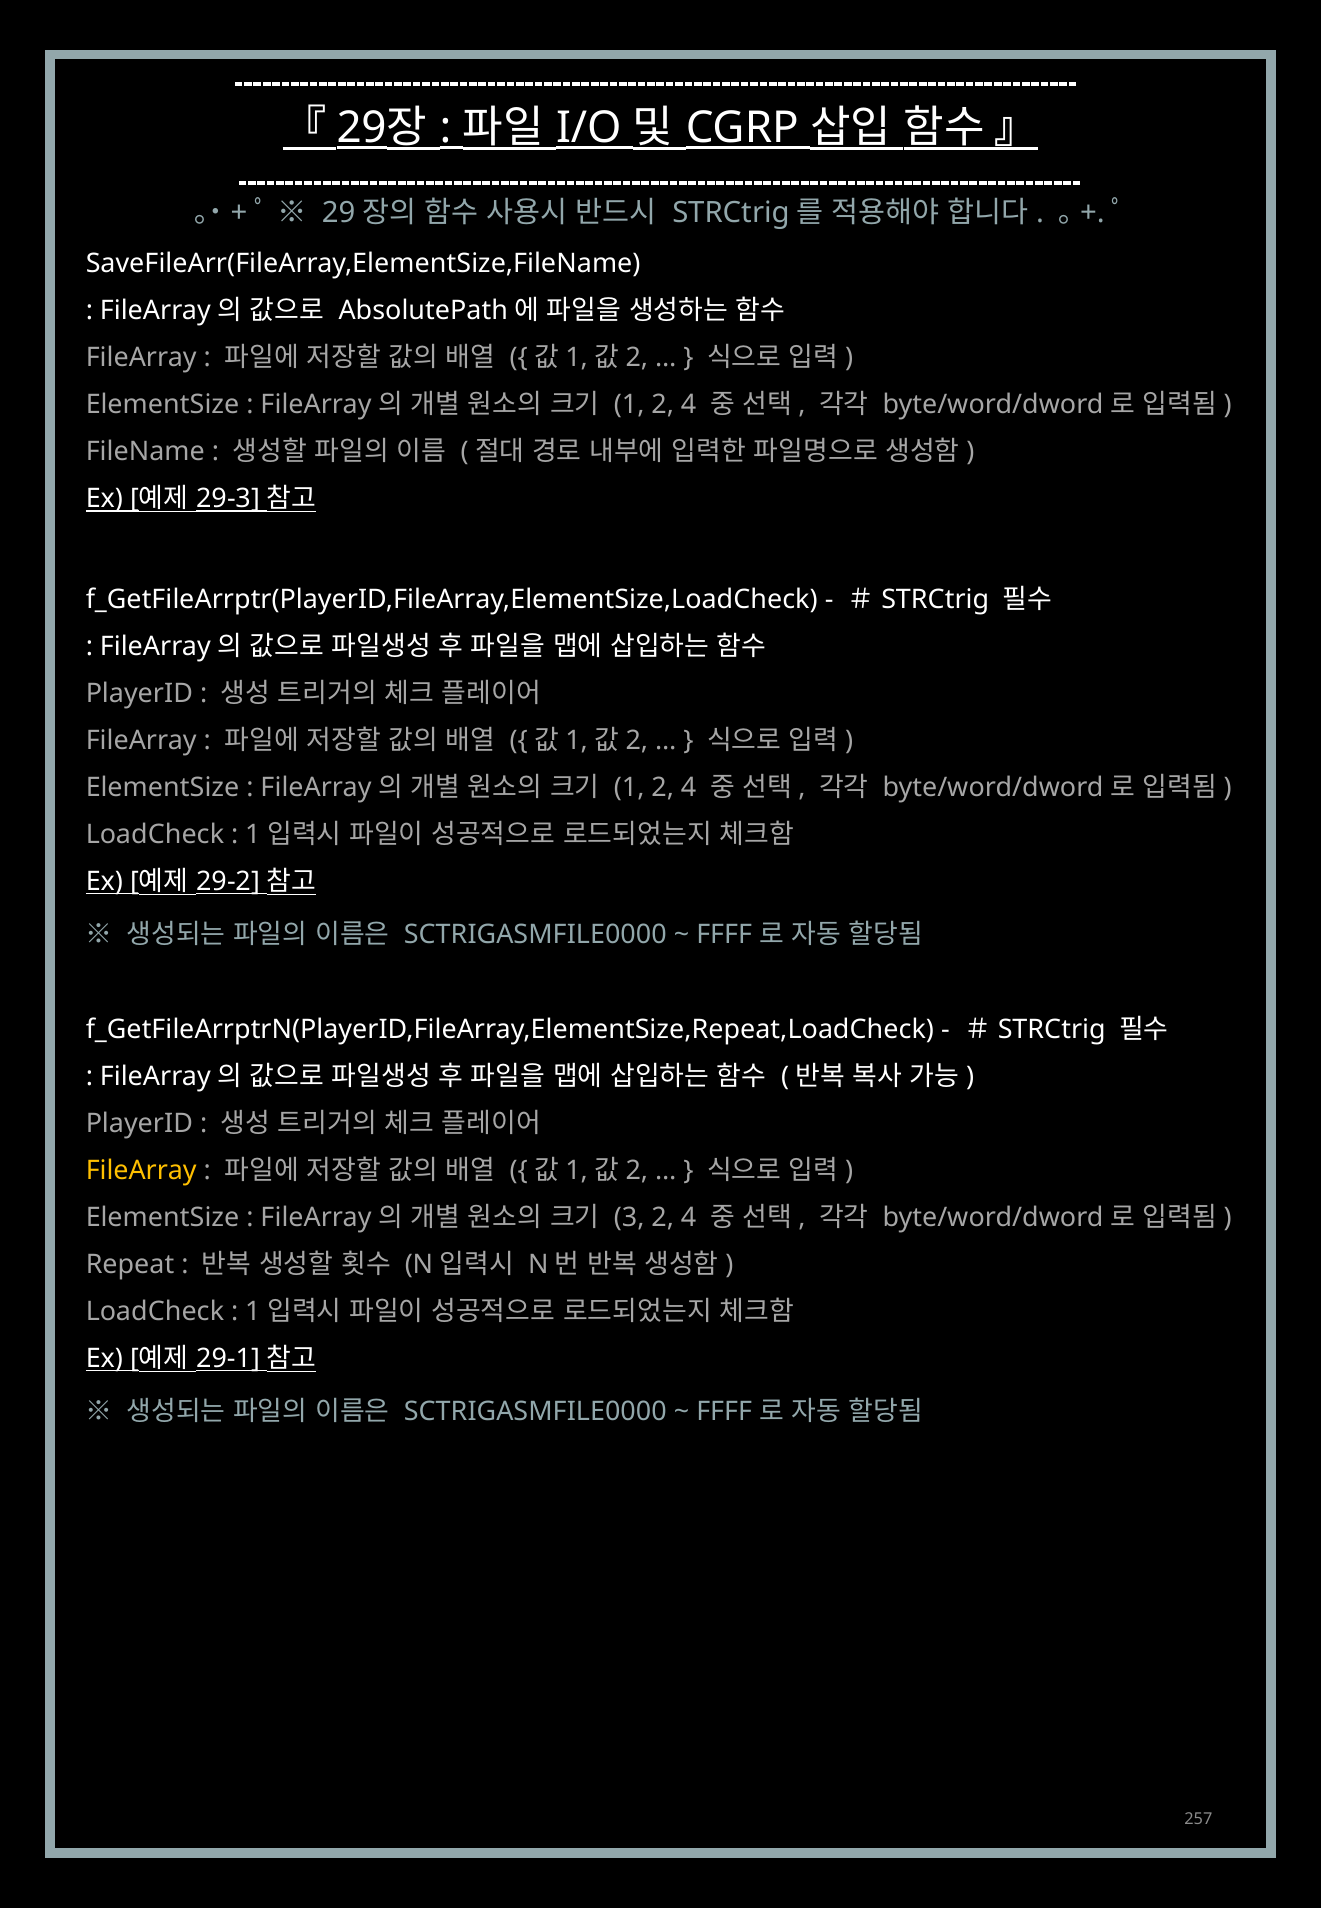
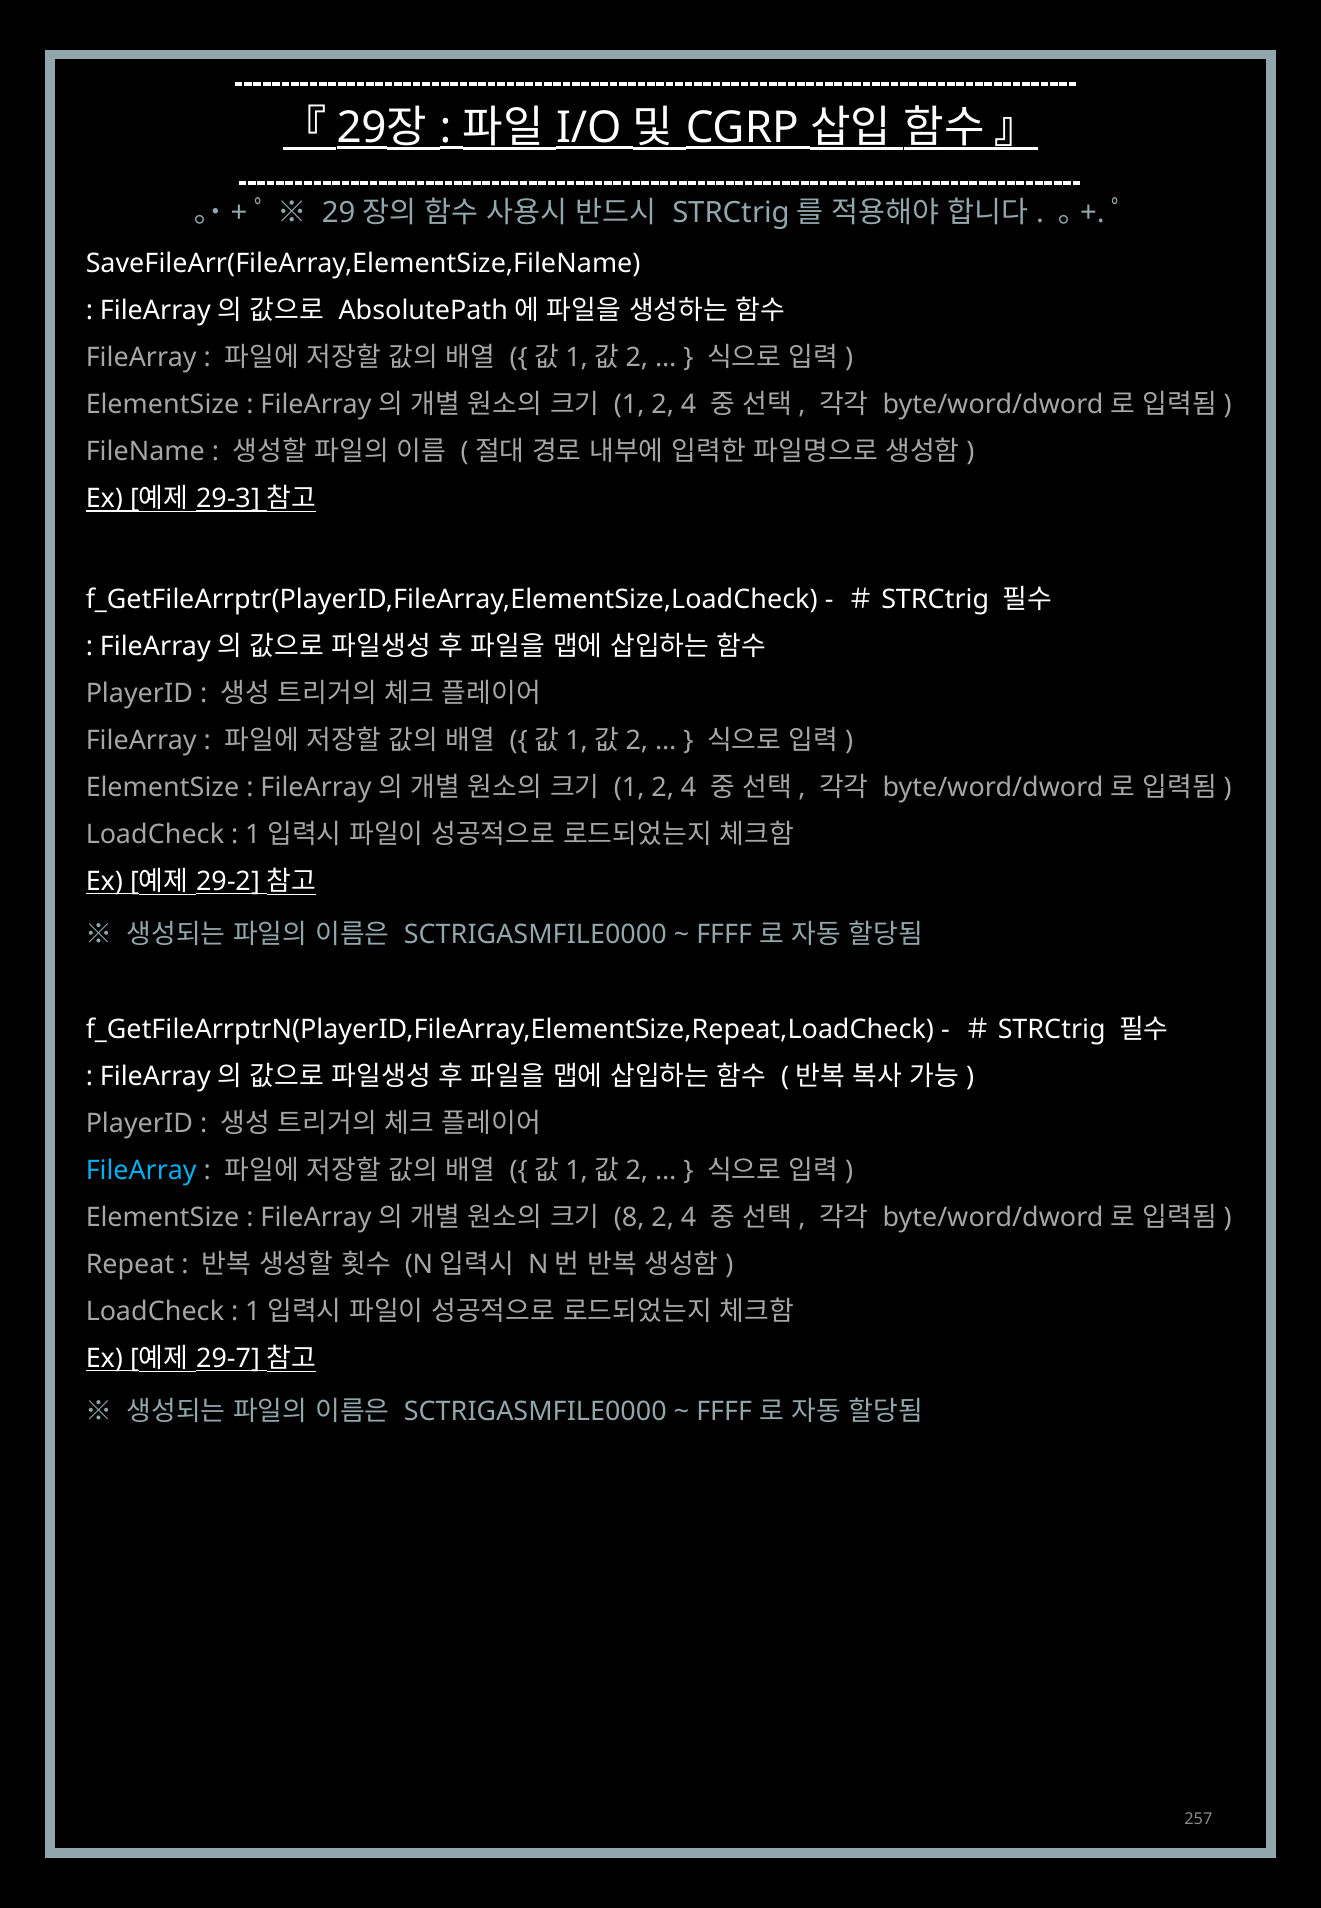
FileArray at (141, 1170) colour: yellow -> light blue
3: 3 -> 8
29-1: 29-1 -> 29-7
